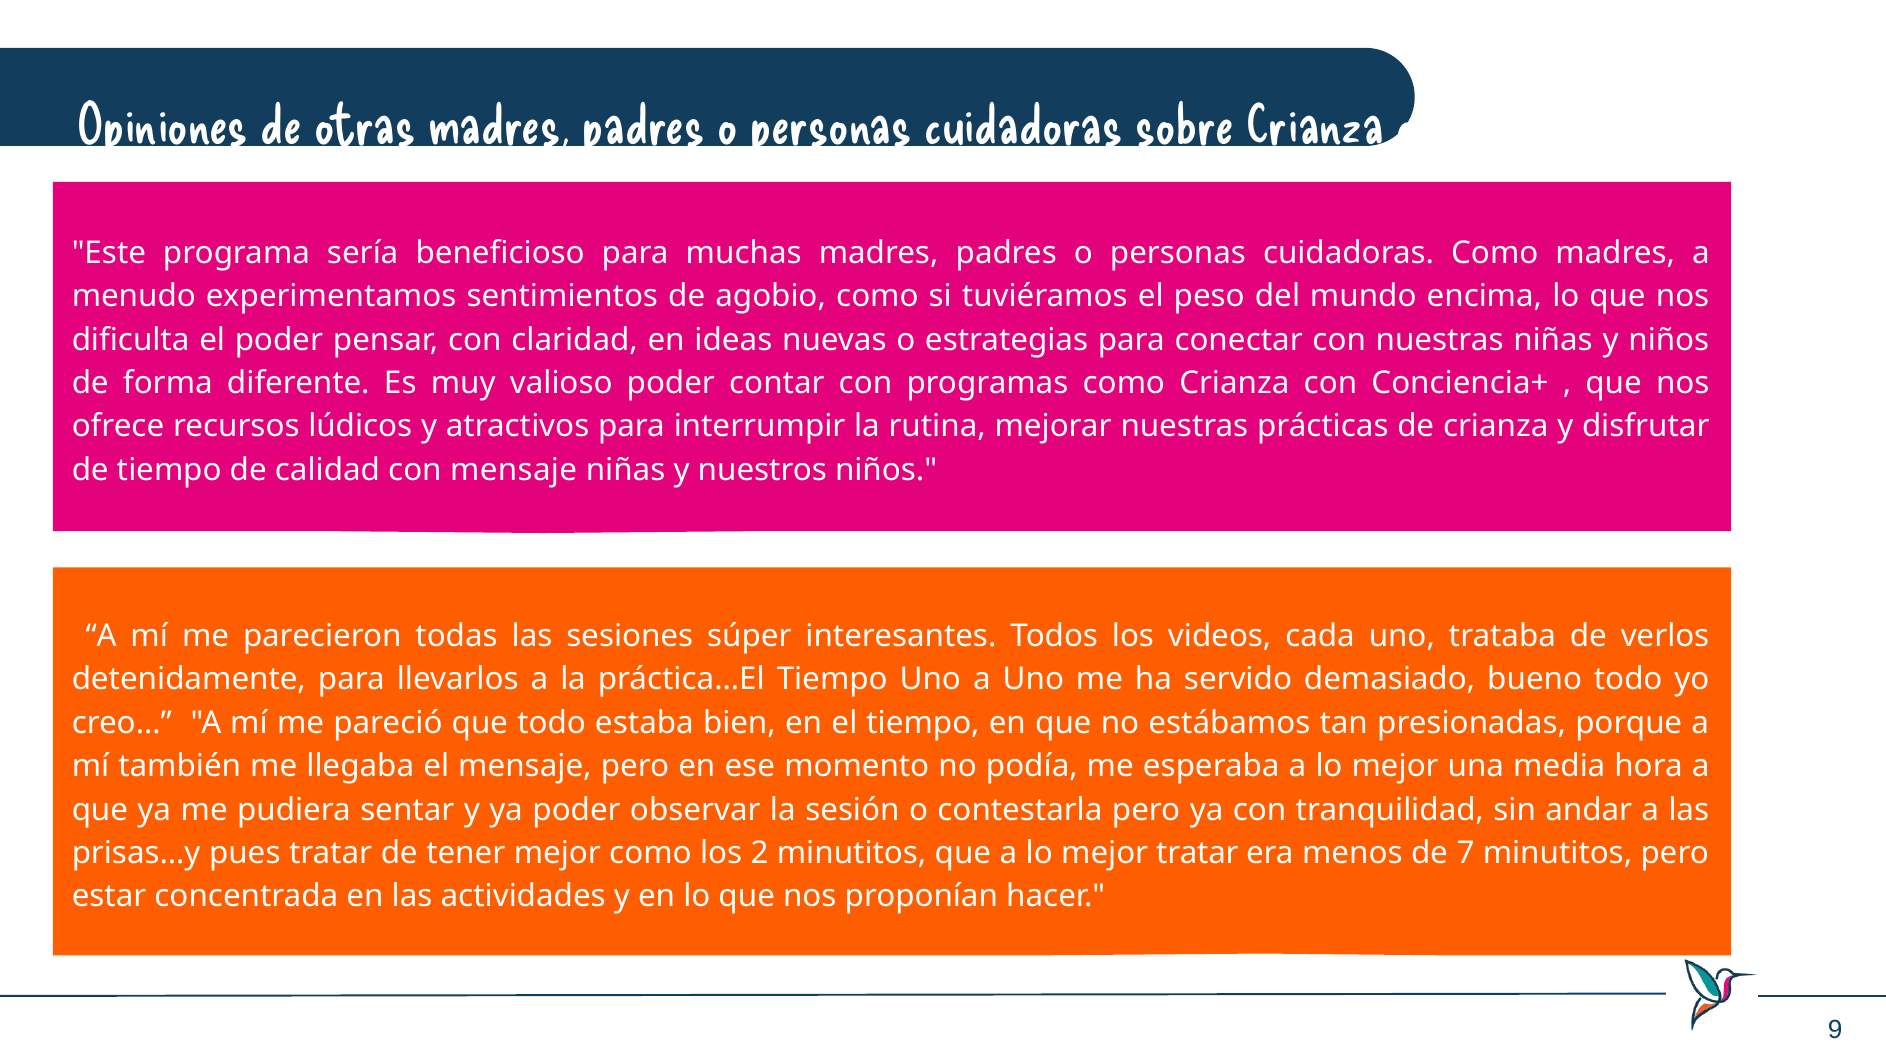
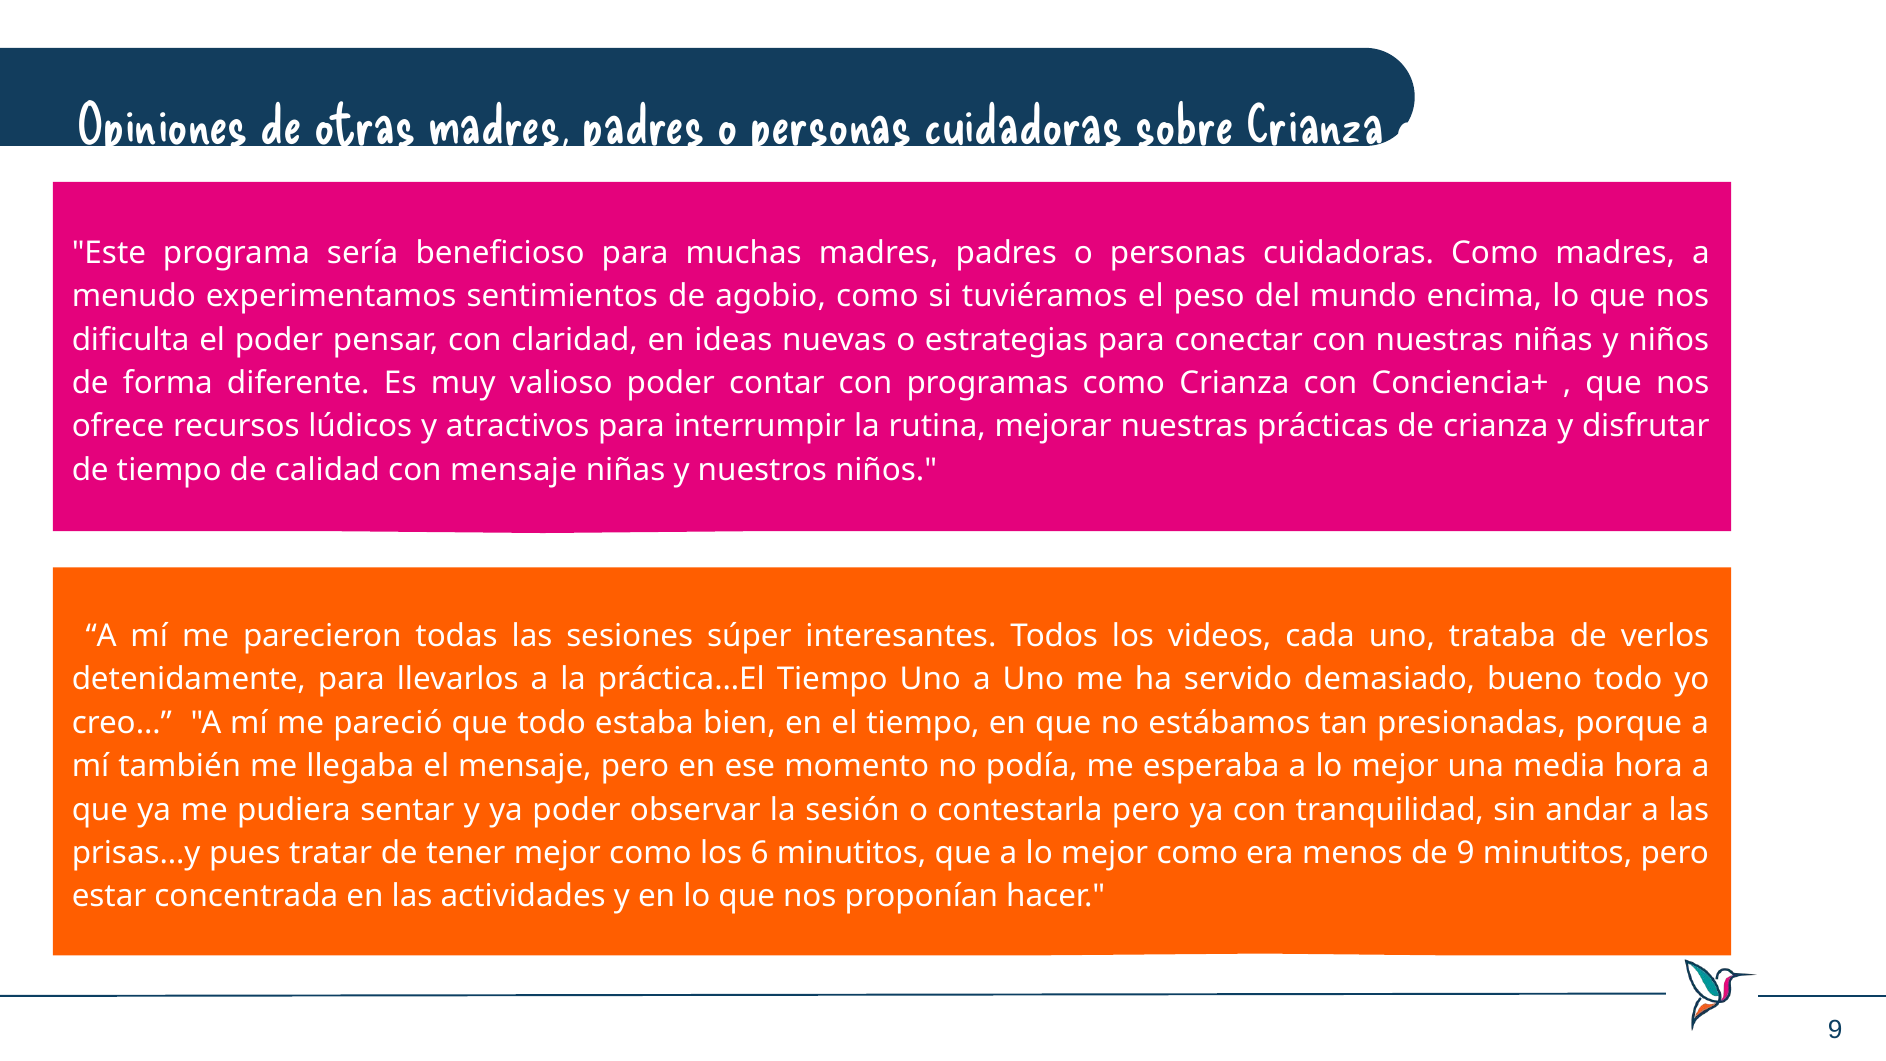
2: 2 -> 6
lo mejor tratar: tratar -> como
de 7: 7 -> 9
